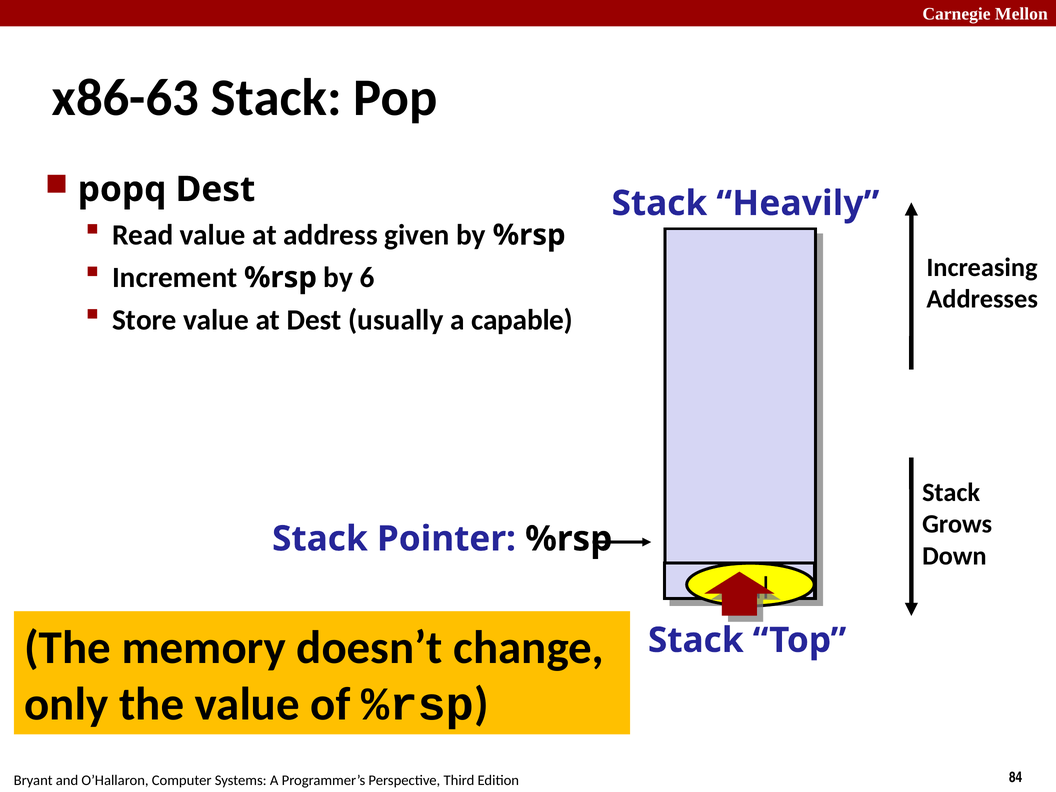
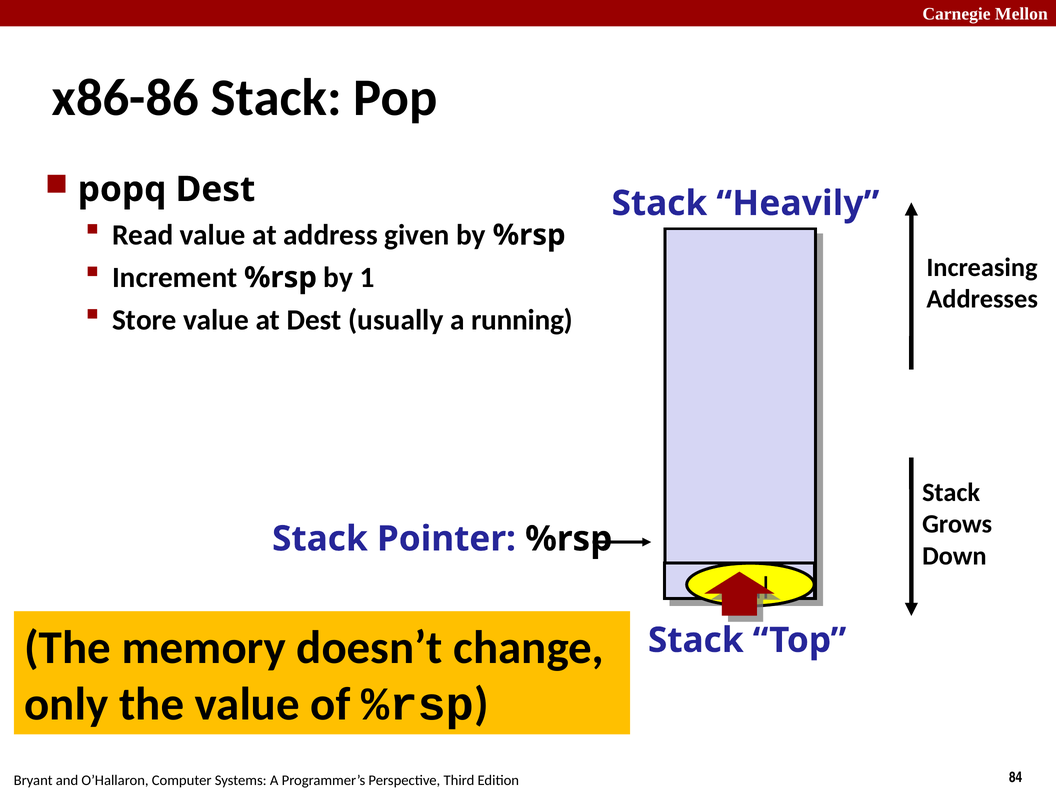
x86-63: x86-63 -> x86-86
6: 6 -> 1
capable: capable -> running
